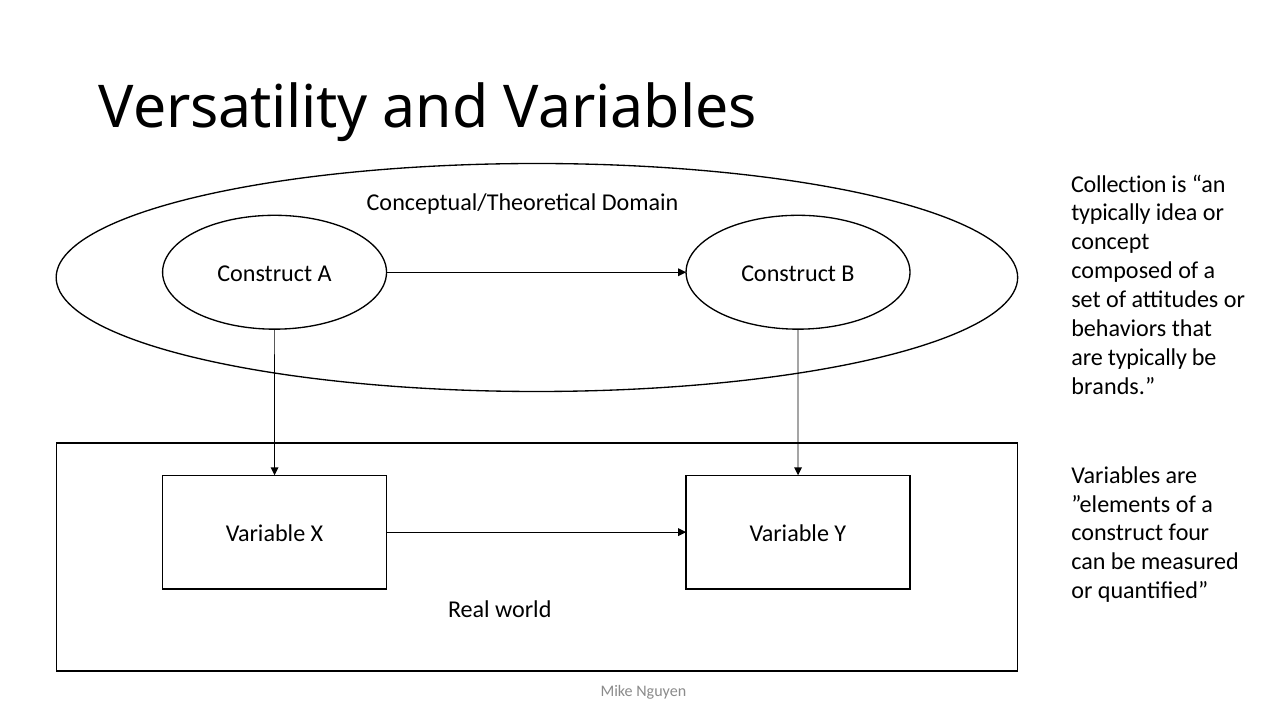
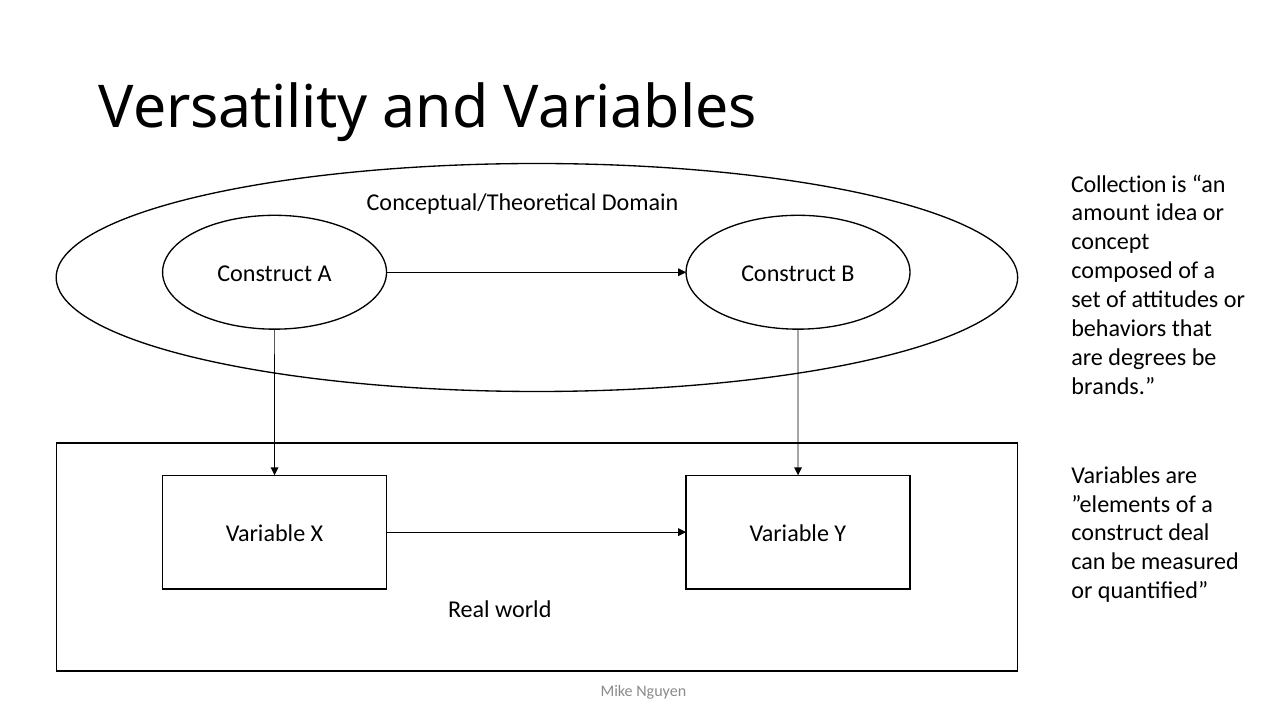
typically at (1111, 213): typically -> amount
are typically: typically -> degrees
four: four -> deal
